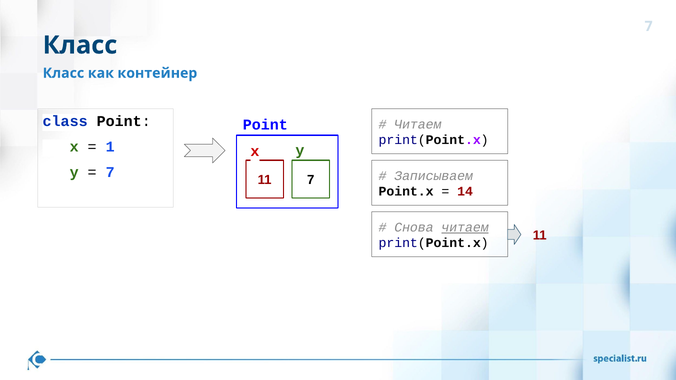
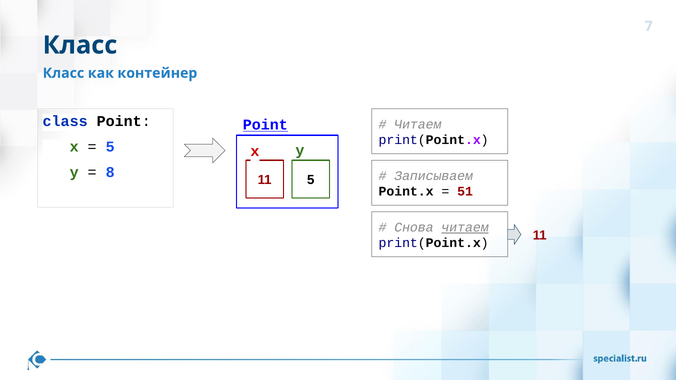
Point at (265, 125) underline: none -> present
1 at (110, 147): 1 -> 5
7 at (110, 173): 7 -> 8
11 7: 7 -> 5
14: 14 -> 51
